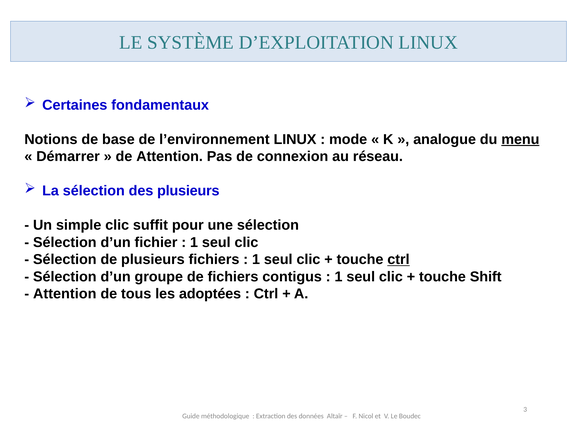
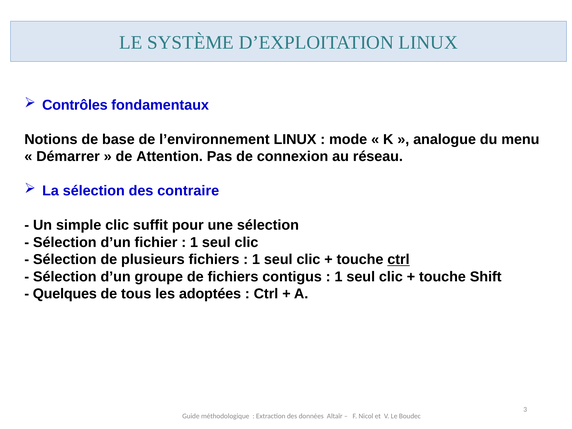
Certaines: Certaines -> Contrôles
menu underline: present -> none
des plusieurs: plusieurs -> contraire
Attention at (65, 294): Attention -> Quelques
